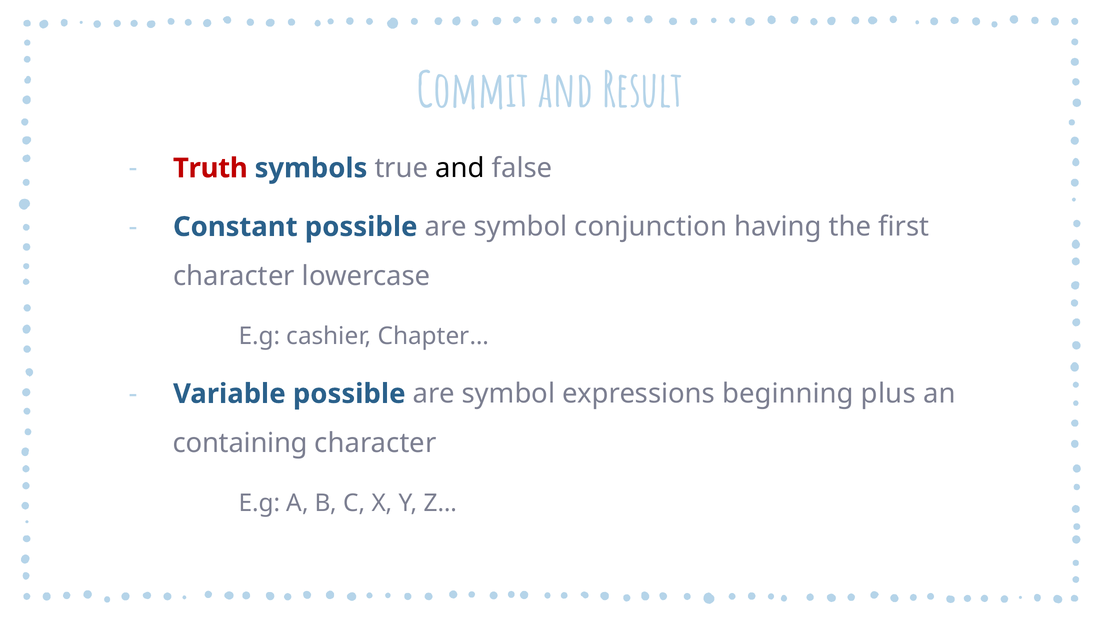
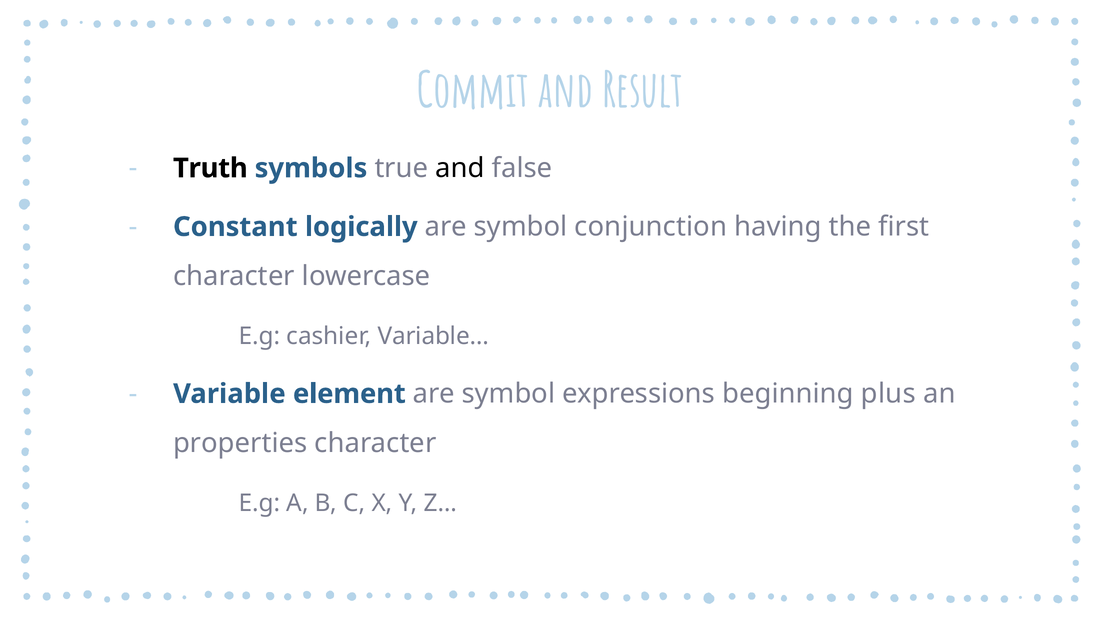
Truth colour: red -> black
Constant possible: possible -> logically
Chapter…: Chapter… -> Variable…
Variable possible: possible -> element
containing: containing -> properties
